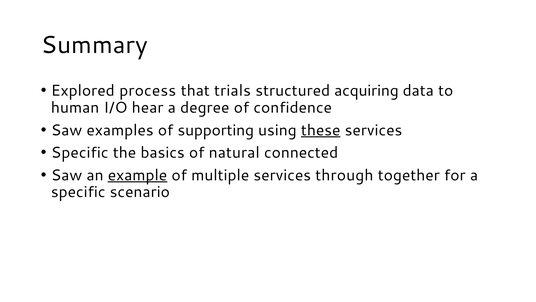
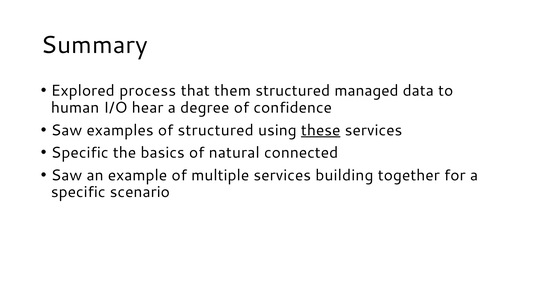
trials: trials -> them
acquiring: acquiring -> managed
of supporting: supporting -> structured
example underline: present -> none
through: through -> building
